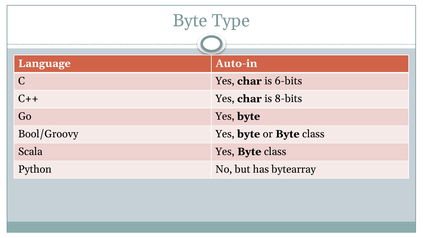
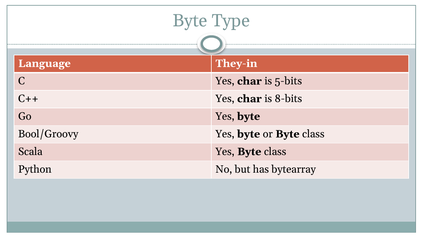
Auto-in: Auto-in -> They-in
6-bits: 6-bits -> 5-bits
